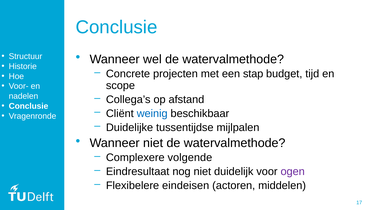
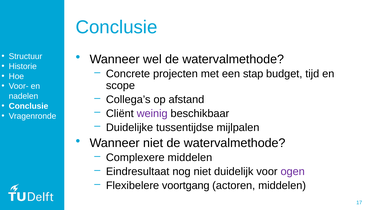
weinig colour: blue -> purple
Complexere volgende: volgende -> middelen
eindeisen: eindeisen -> voortgang
